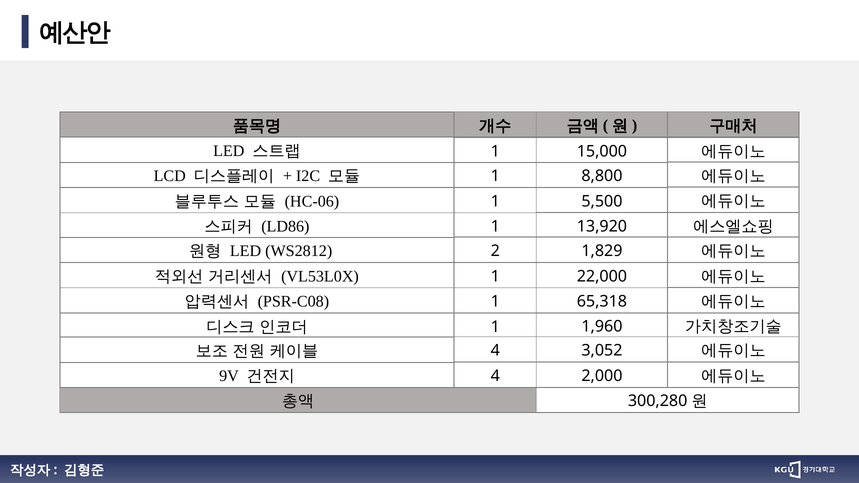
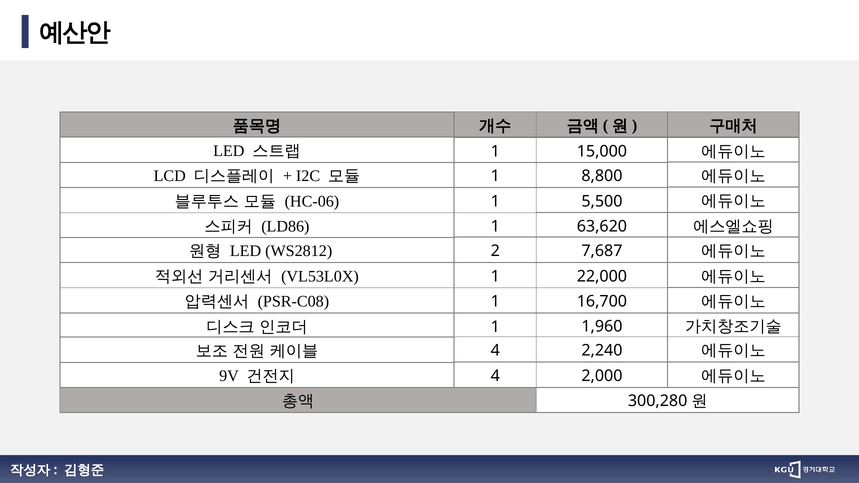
13,920: 13,920 -> 63,620
1,829: 1,829 -> 7,687
65,318: 65,318 -> 16,700
3,052: 3,052 -> 2,240
